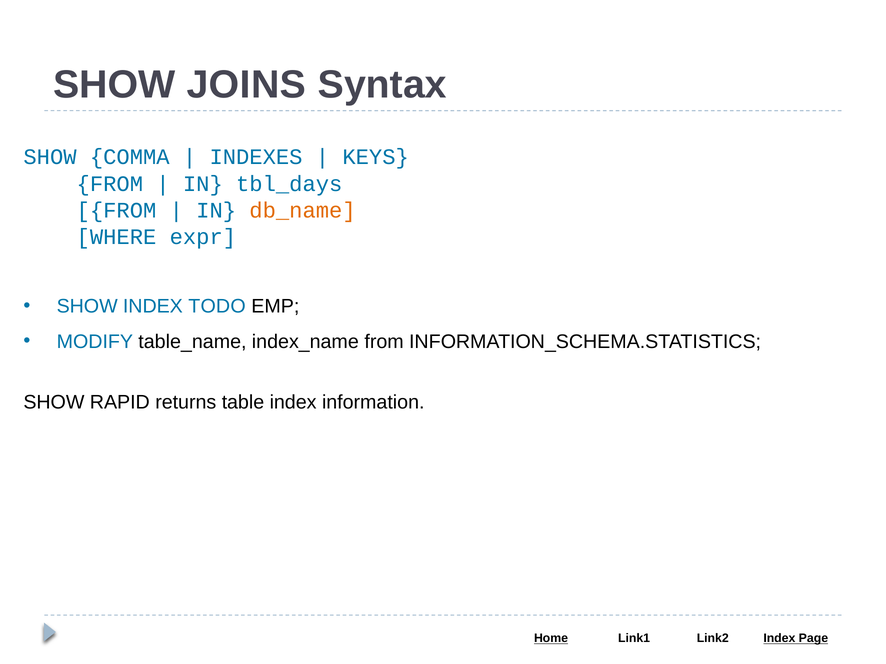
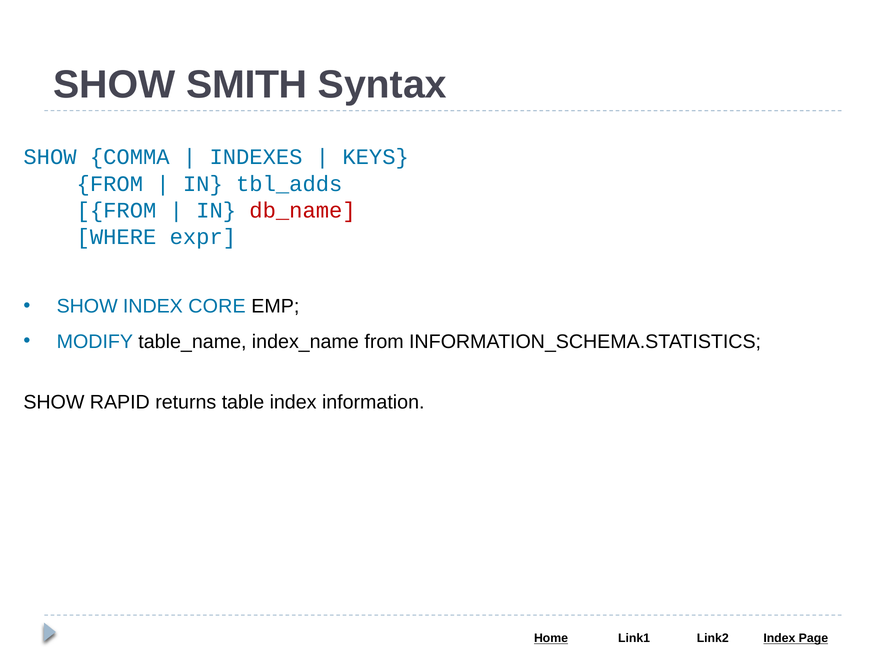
JOINS: JOINS -> SMITH
tbl_days: tbl_days -> tbl_adds
db_name colour: orange -> red
TODO: TODO -> CORE
